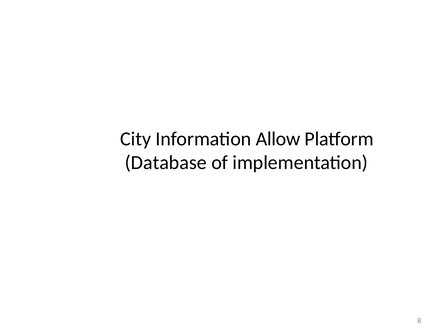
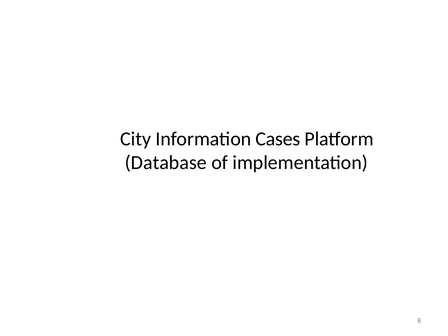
Allow: Allow -> Cases
